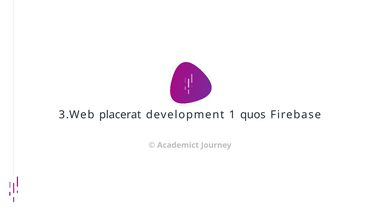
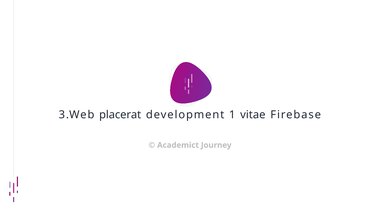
quos: quos -> vitae
